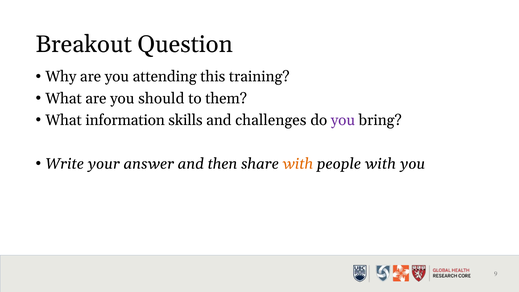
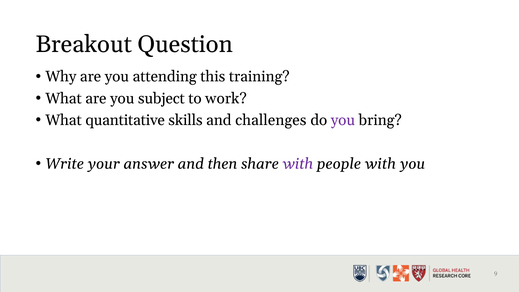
should: should -> subject
them: them -> work
information: information -> quantitative
with at (298, 164) colour: orange -> purple
